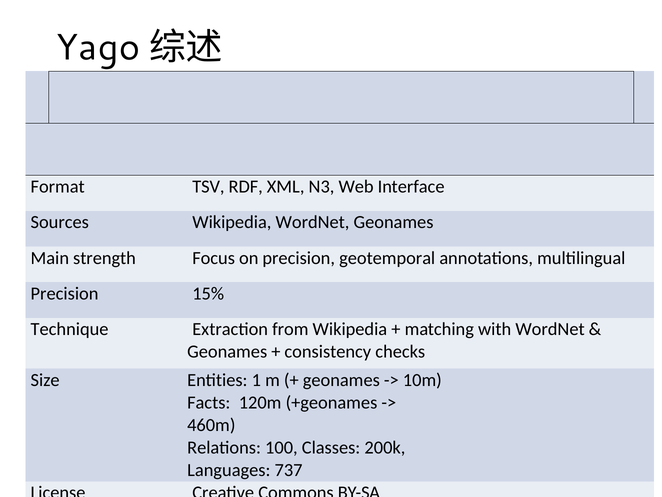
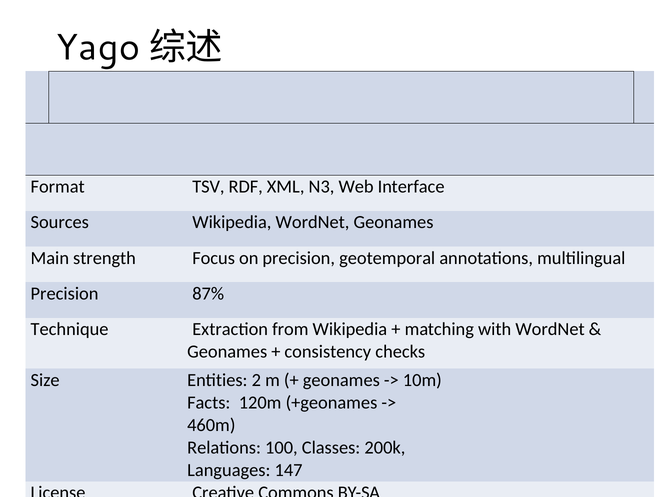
15%: 15% -> 87%
1: 1 -> 2
737: 737 -> 147
